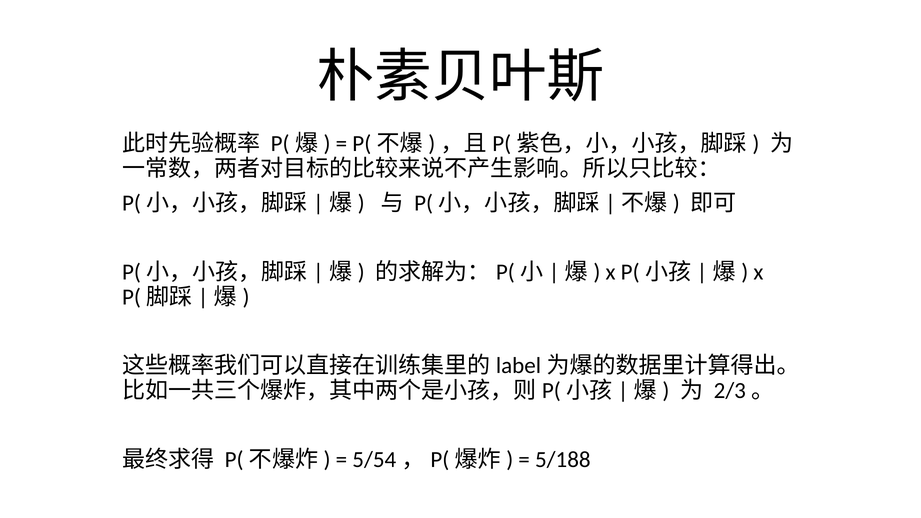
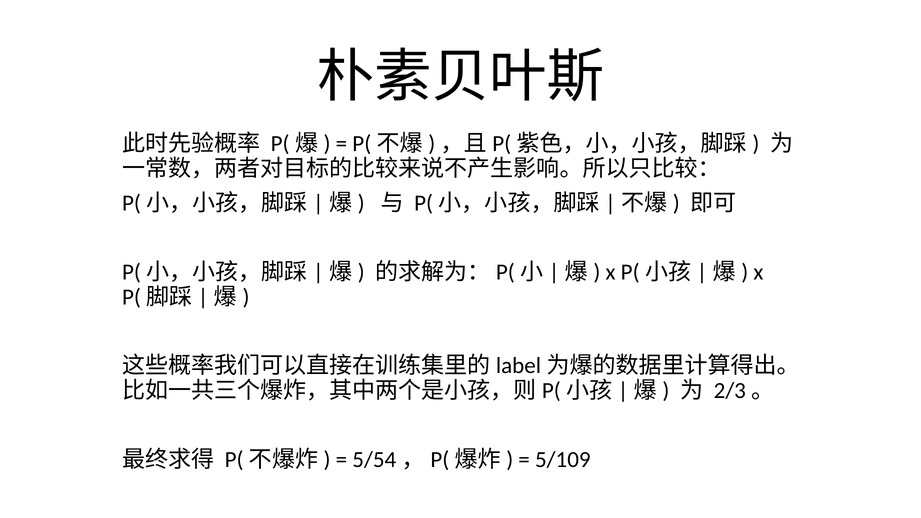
5/188: 5/188 -> 5/109
